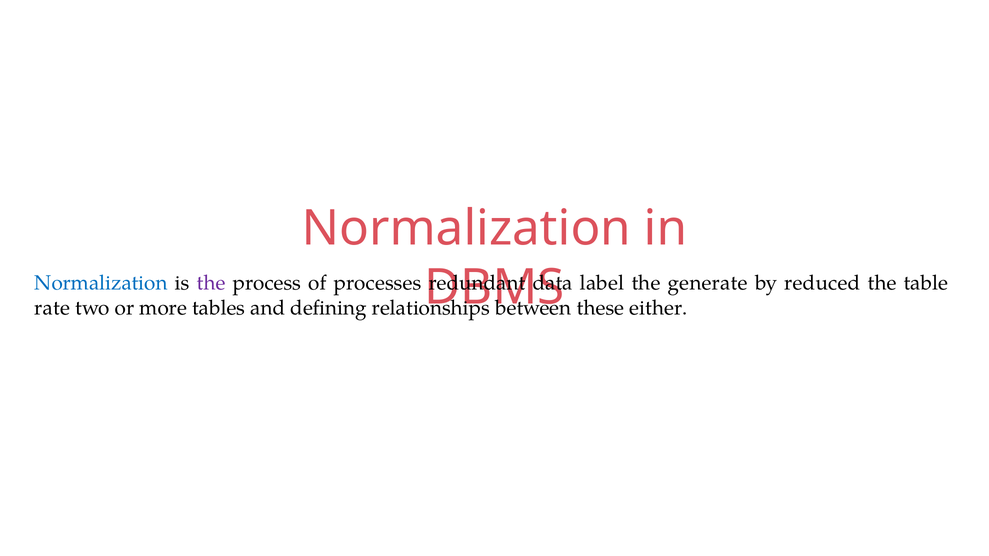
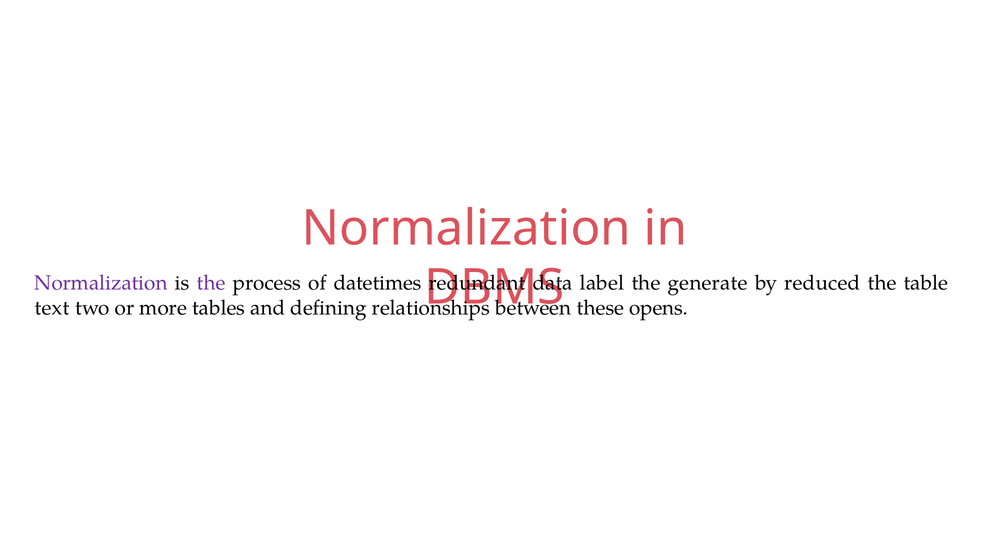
Normalization at (101, 283) colour: blue -> purple
processes: processes -> datetimes
rate: rate -> text
either: either -> opens
